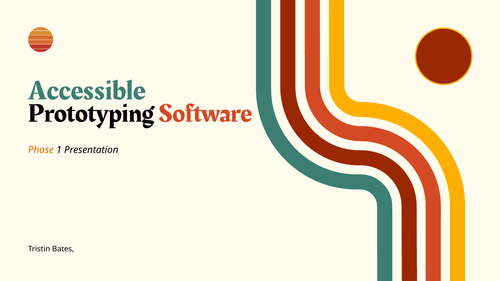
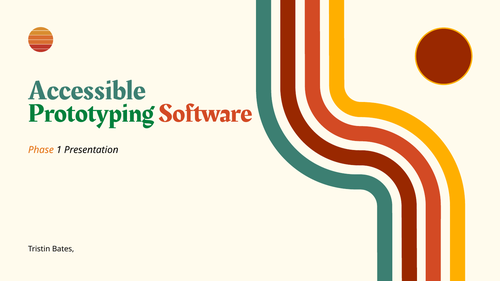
Prototyping colour: black -> green
